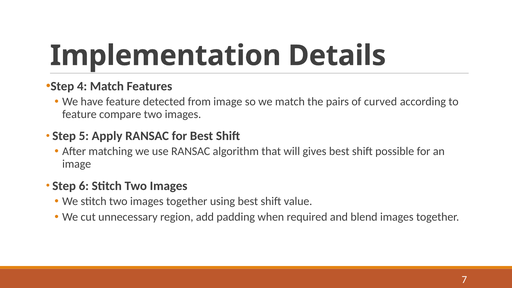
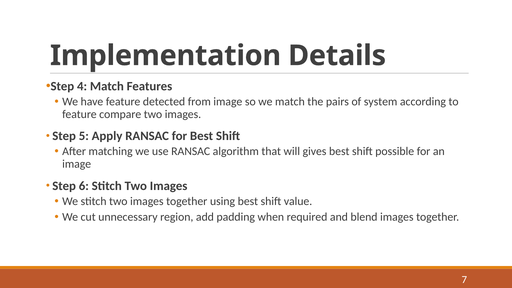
curved: curved -> system
